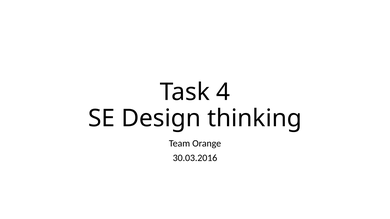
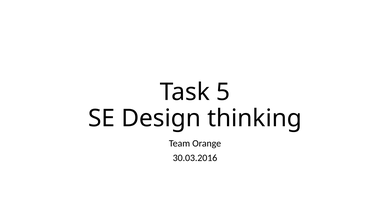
4: 4 -> 5
